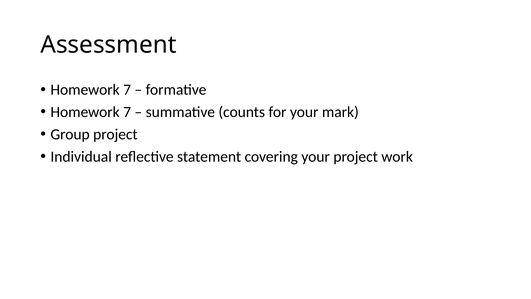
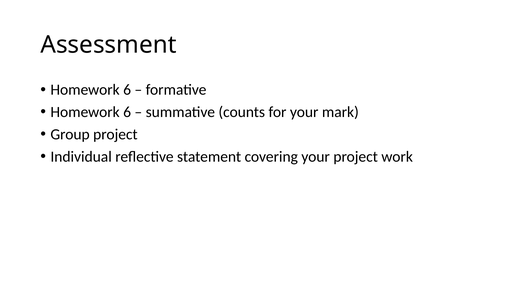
7 at (127, 90): 7 -> 6
7 at (127, 112): 7 -> 6
